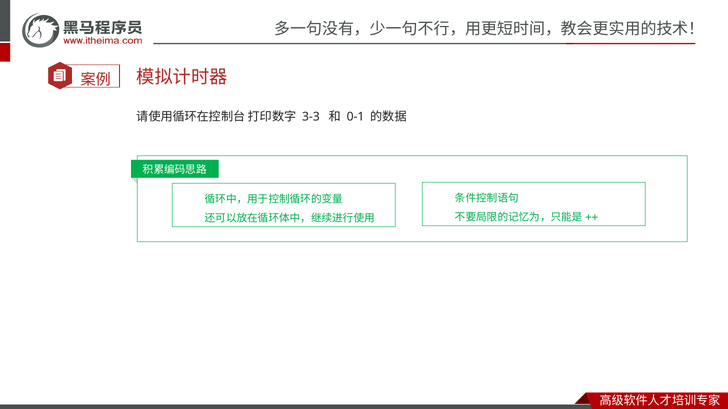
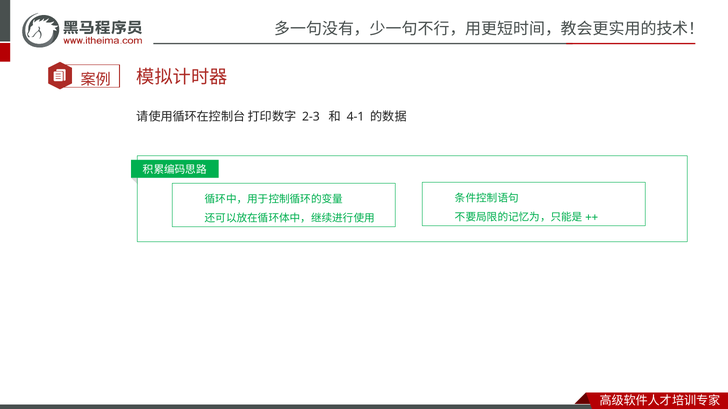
3-3: 3-3 -> 2-3
0-1: 0-1 -> 4-1
